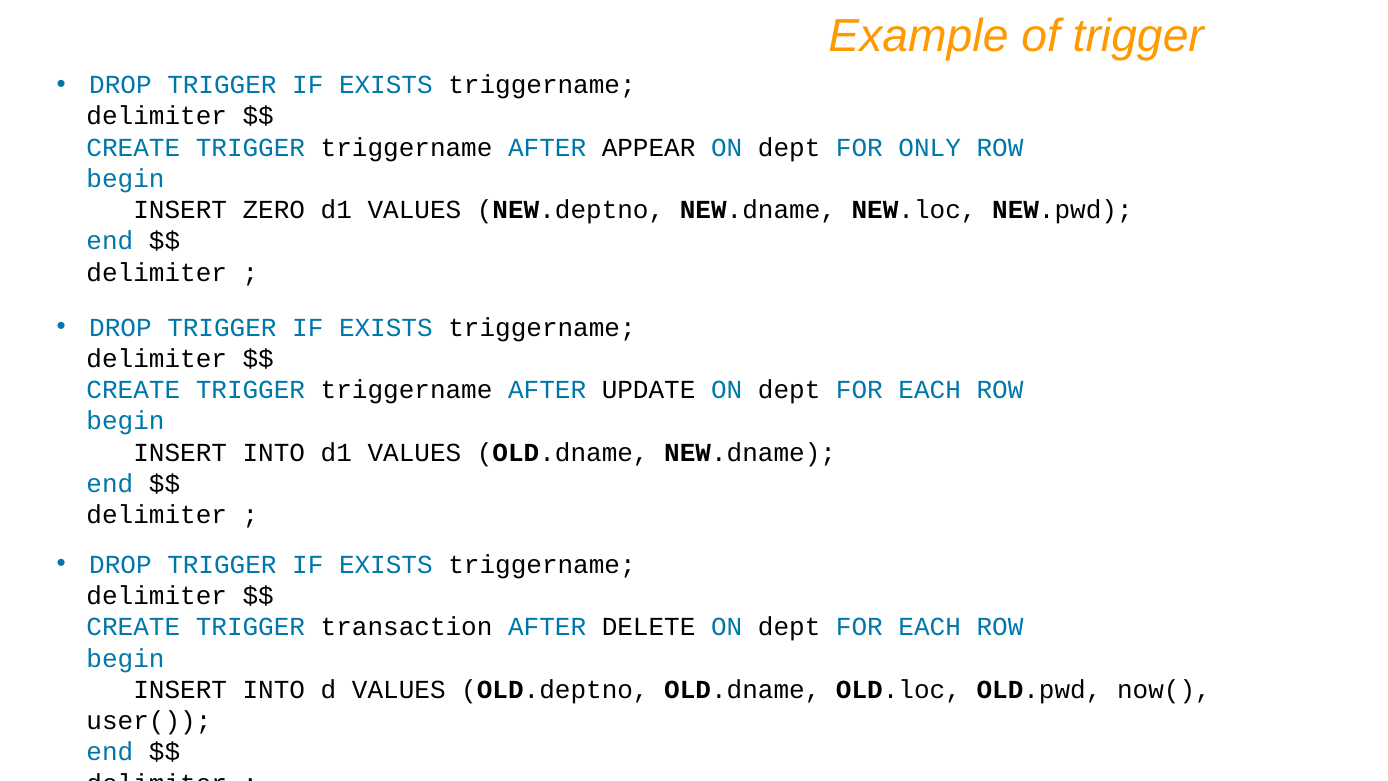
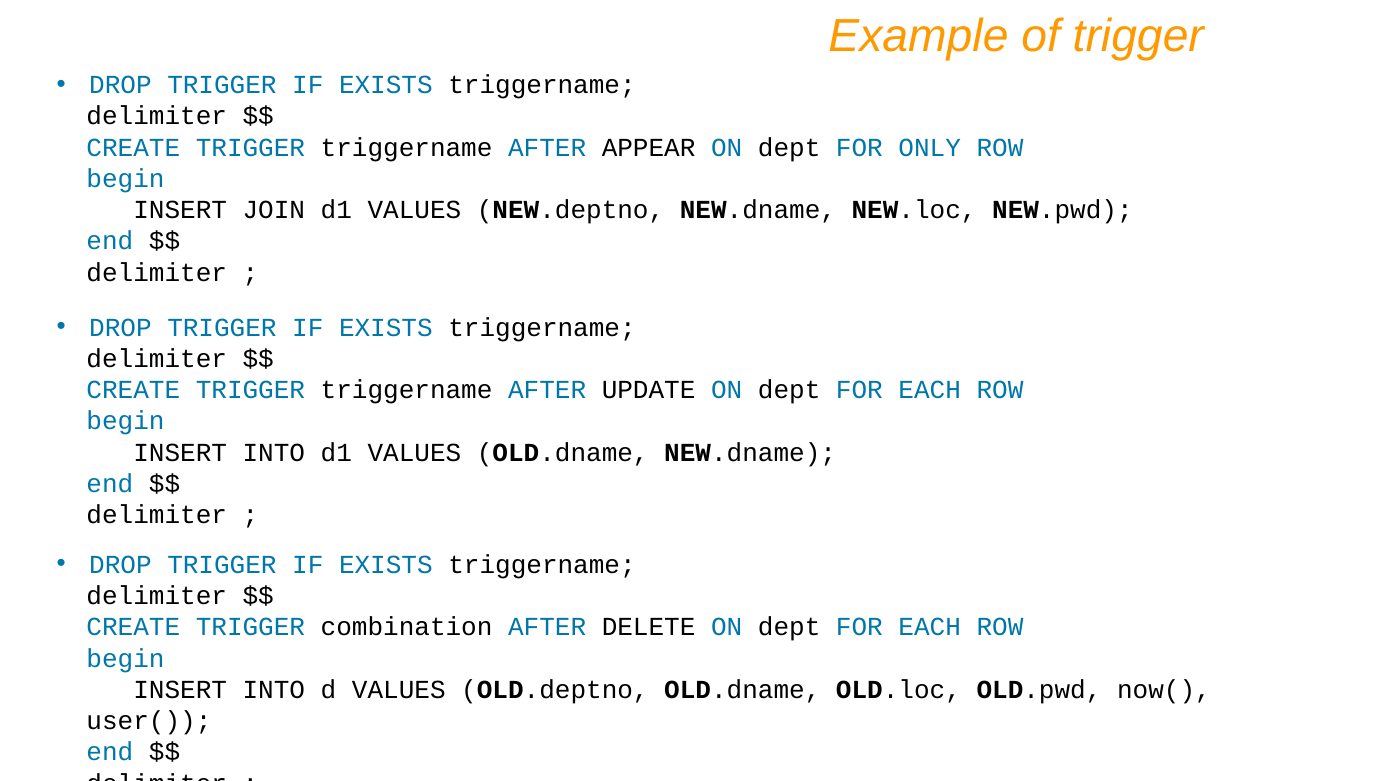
ZERO: ZERO -> JOIN
transaction: transaction -> combination
